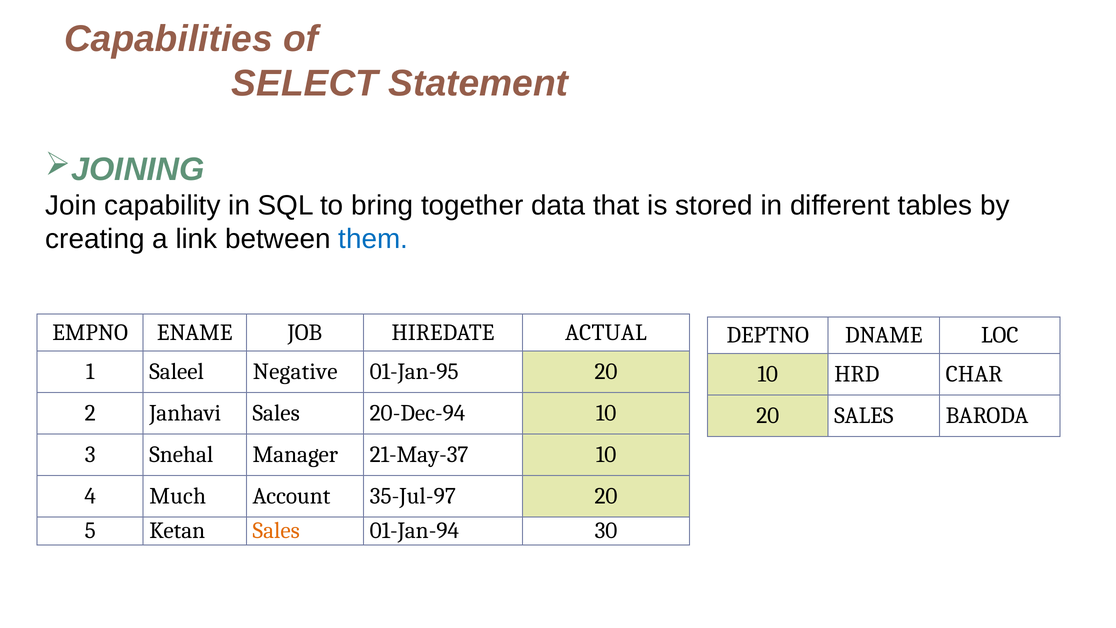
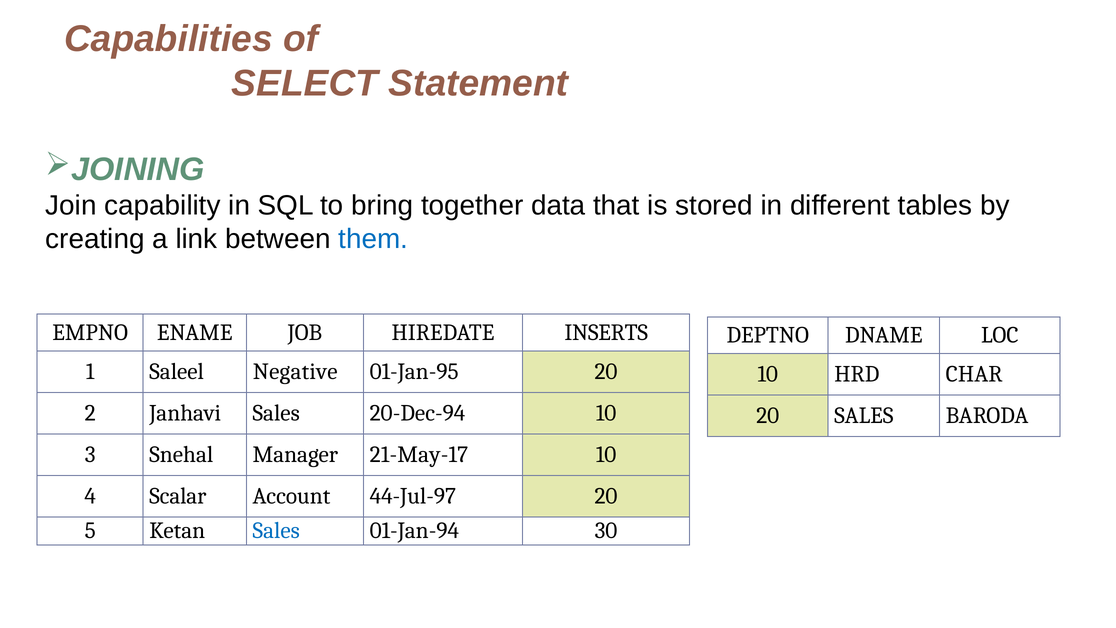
ACTUAL: ACTUAL -> INSERTS
21-May-37: 21-May-37 -> 21-May-17
Much: Much -> Scalar
35-Jul-97: 35-Jul-97 -> 44-Jul-97
Sales at (276, 531) colour: orange -> blue
